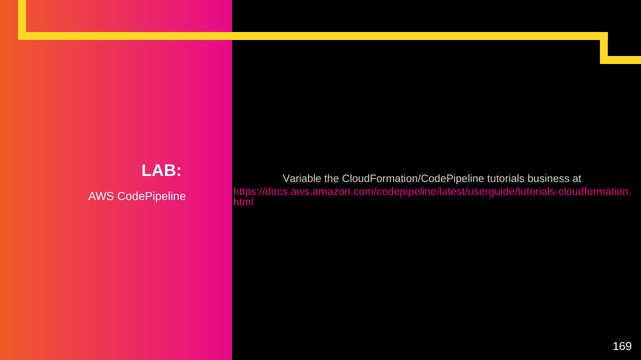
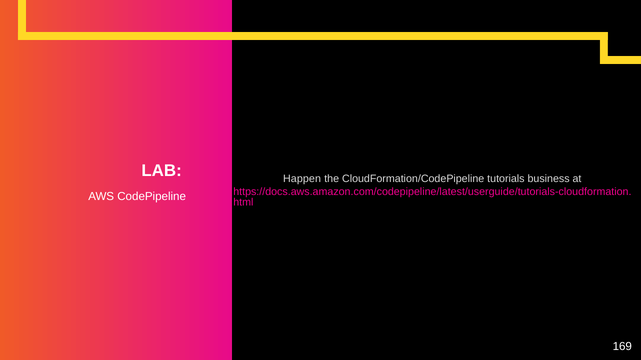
Variable: Variable -> Happen
